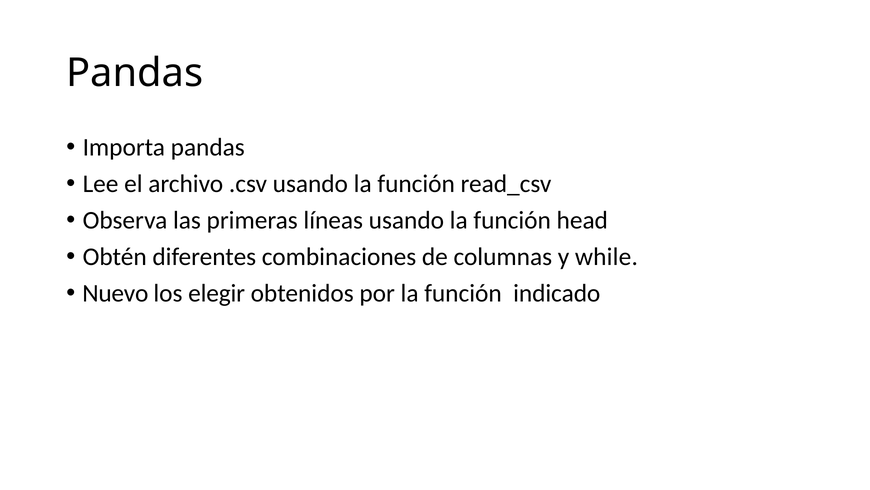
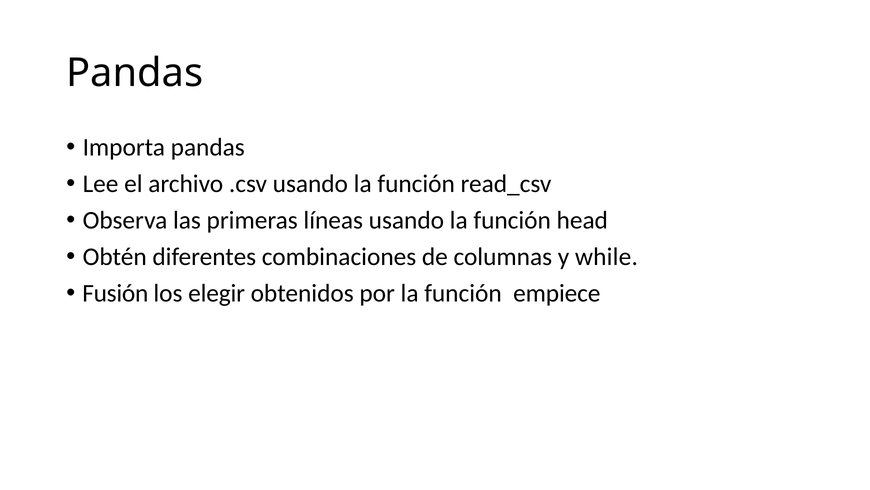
Nuevo: Nuevo -> Fusión
indicado: indicado -> empiece
